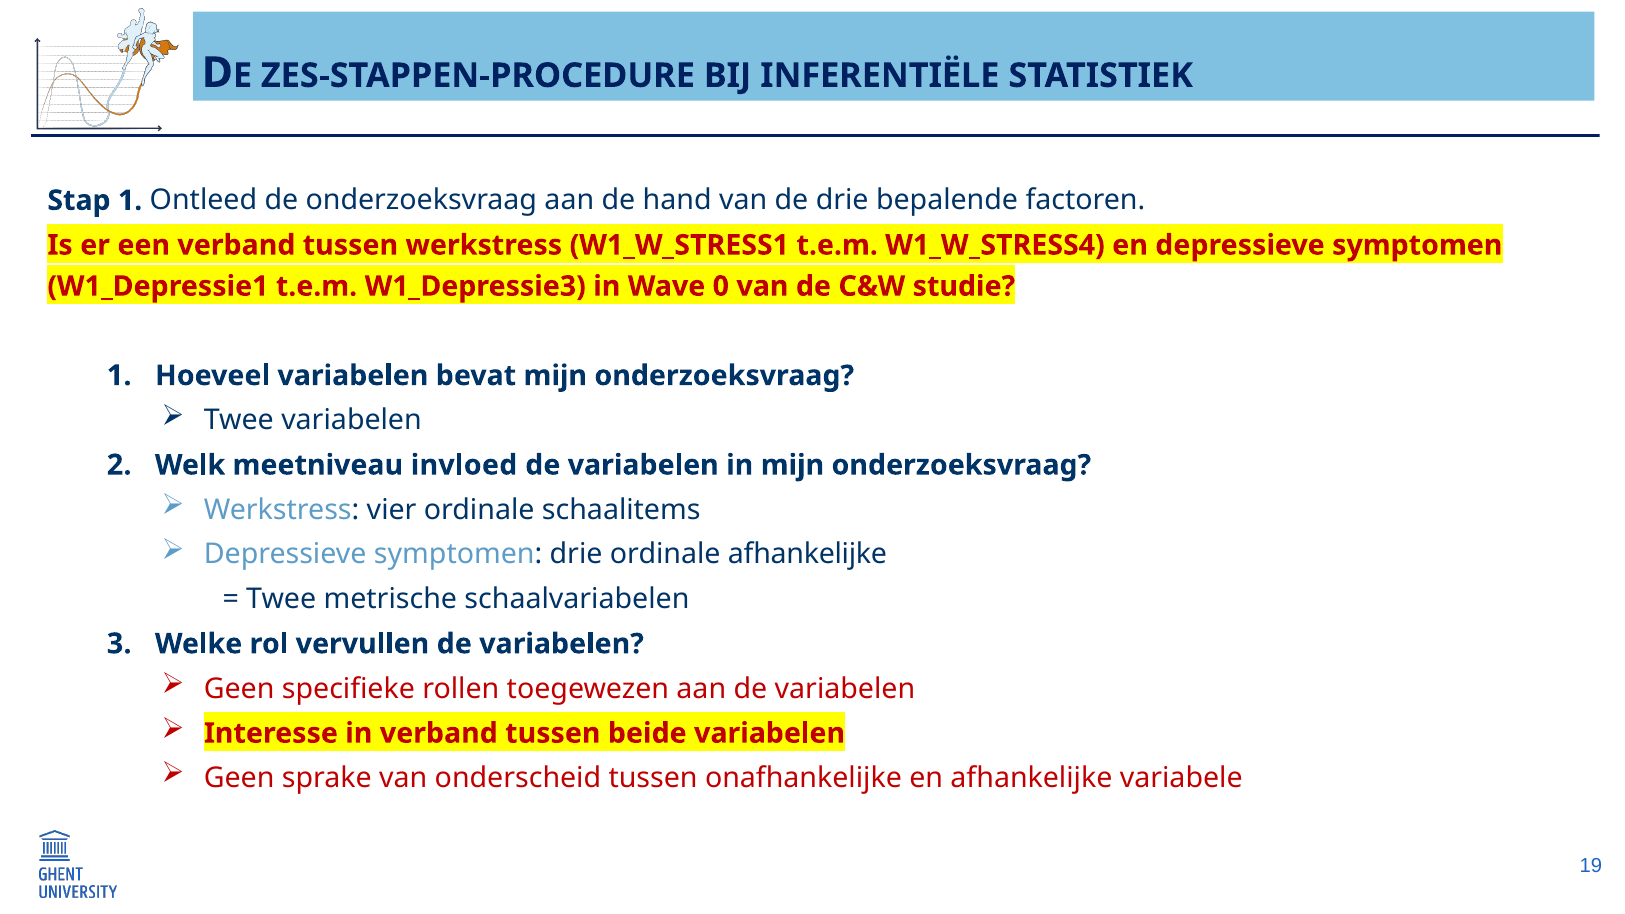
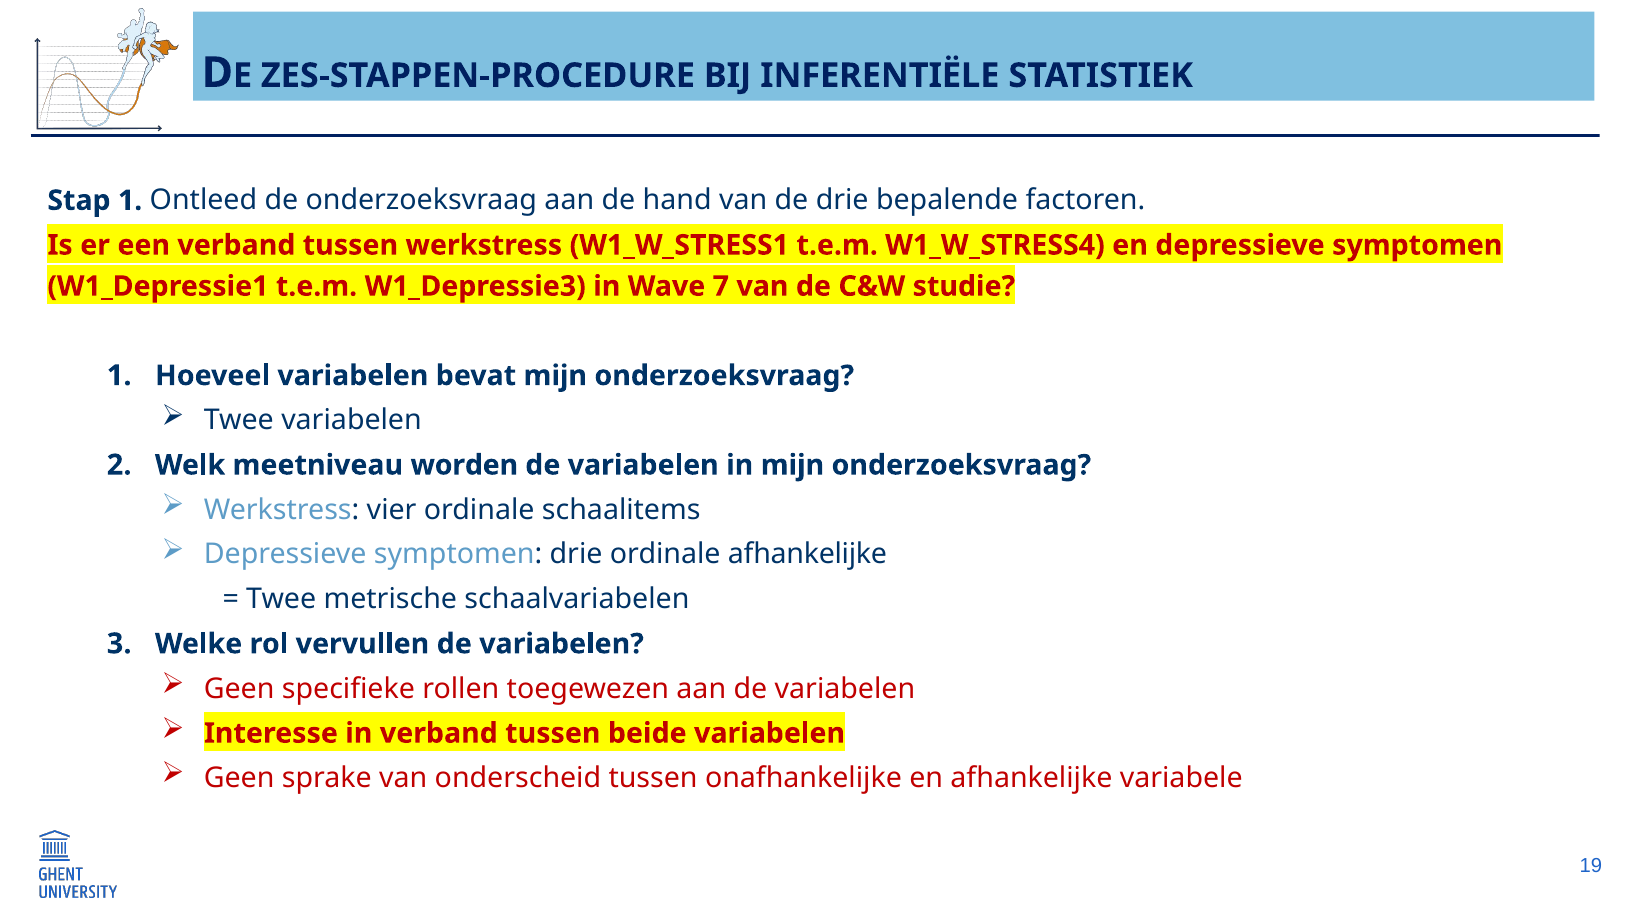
0: 0 -> 7
invloed: invloed -> worden
